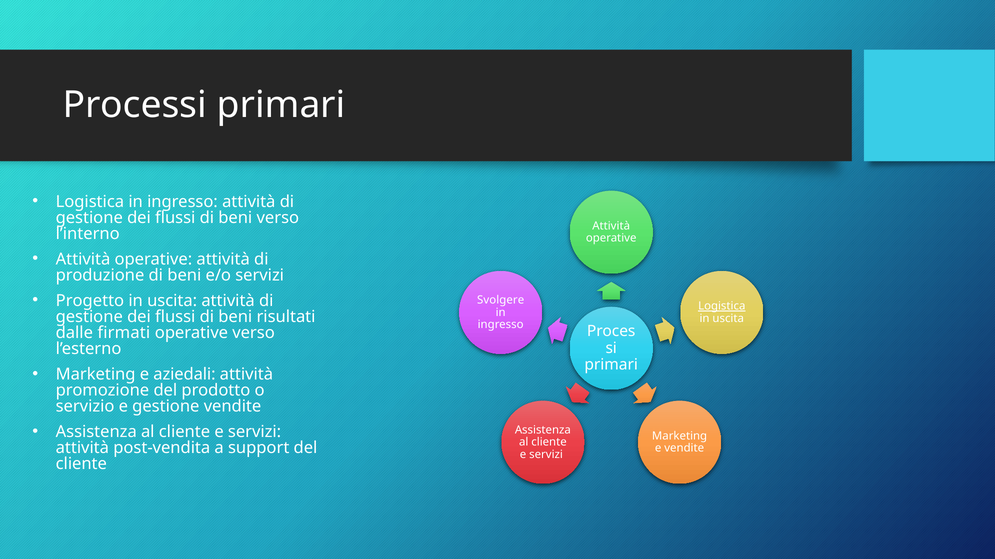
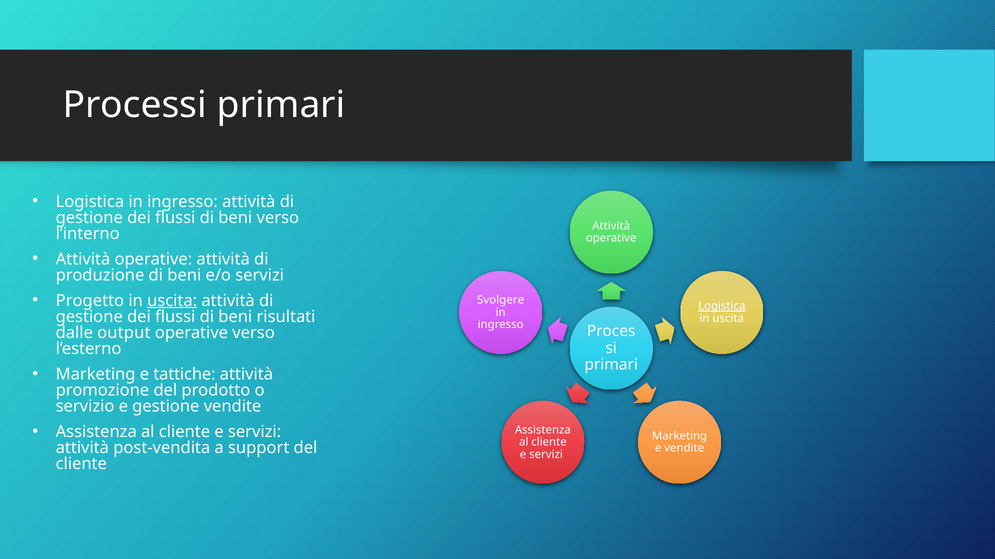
uscita at (172, 301) underline: none -> present
firmati: firmati -> output
aziedali: aziedali -> tattiche
